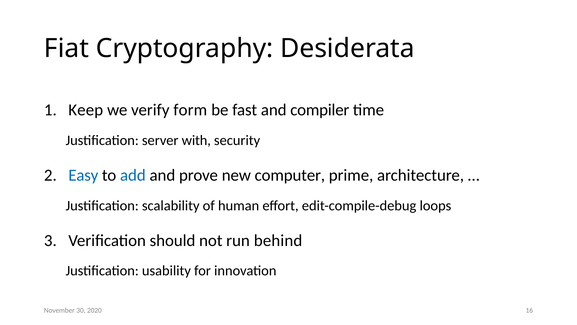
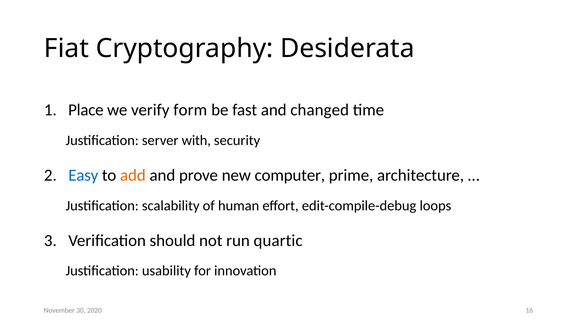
Keep: Keep -> Place
compiler: compiler -> changed
add colour: blue -> orange
behind: behind -> quartic
